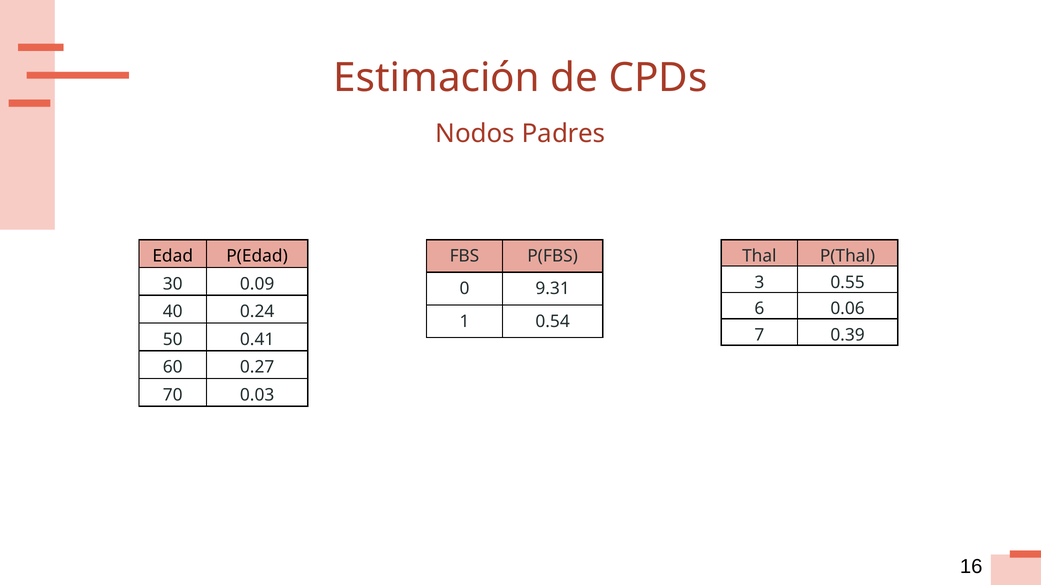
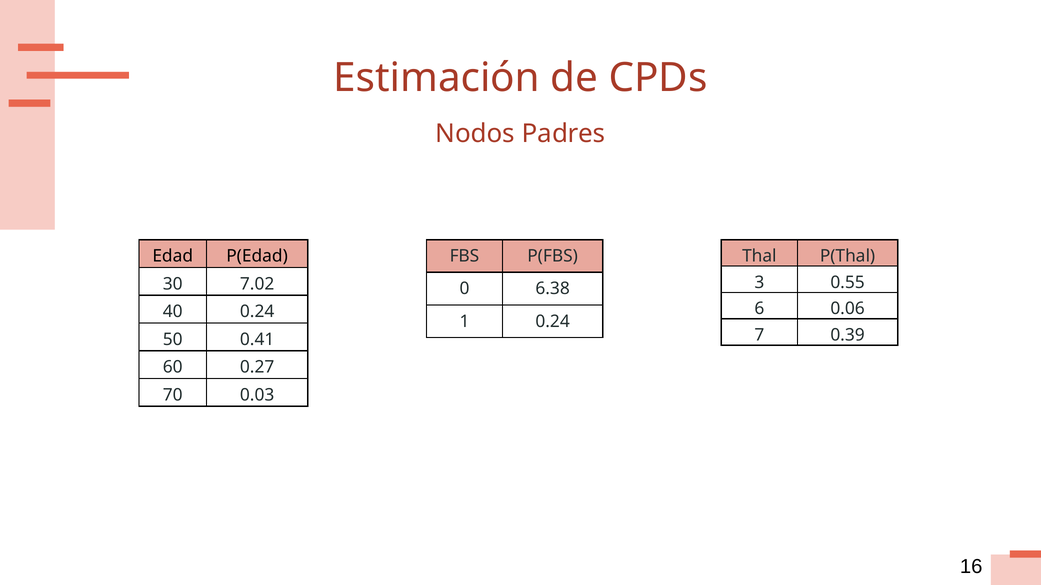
0.09: 0.09 -> 7.02
9.31: 9.31 -> 6.38
1 0.54: 0.54 -> 0.24
